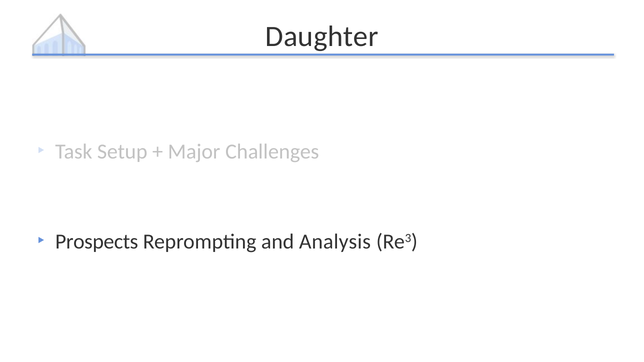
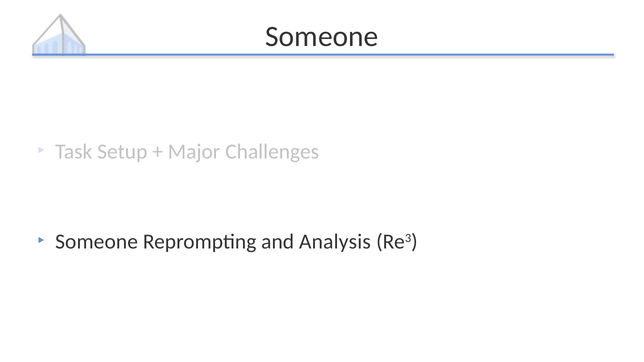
Daughter at (322, 36): Daughter -> Someone
Prospects at (97, 242): Prospects -> Someone
